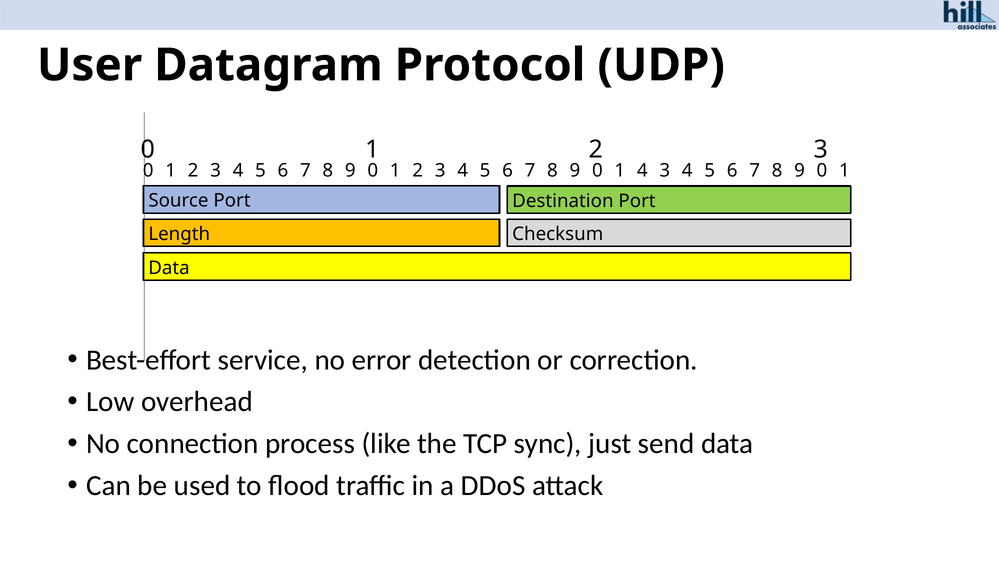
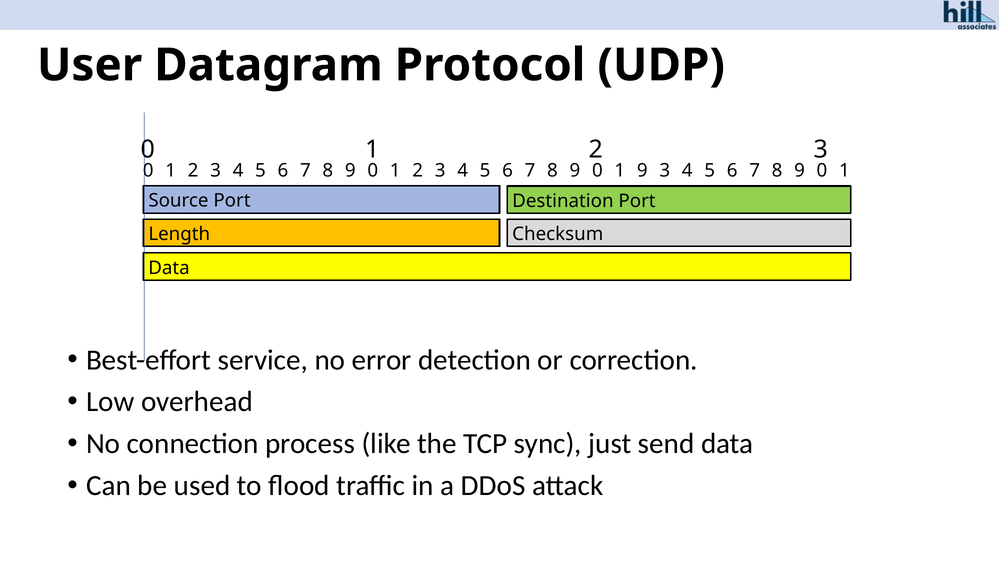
1 4: 4 -> 9
